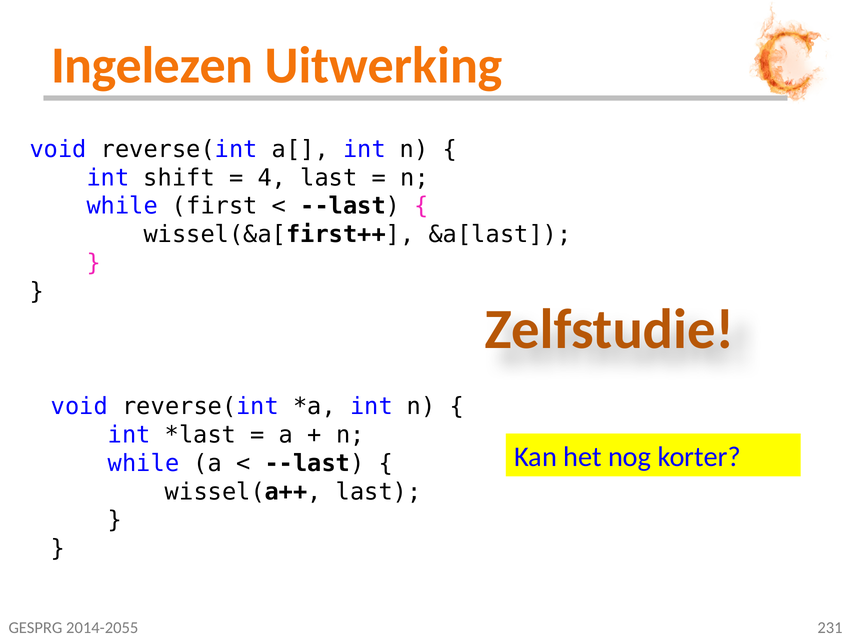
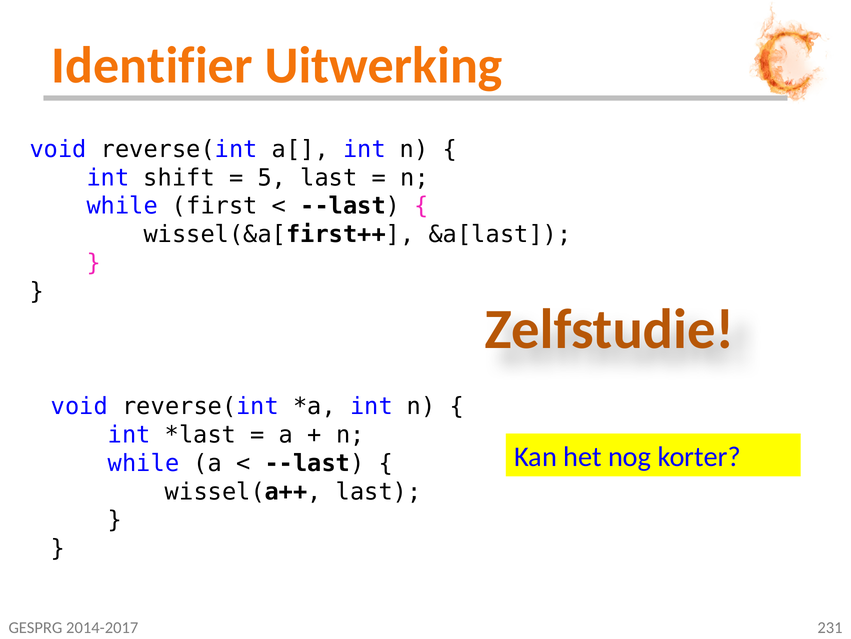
Ingelezen: Ingelezen -> Identifier
4: 4 -> 5
2014-2055: 2014-2055 -> 2014-2017
